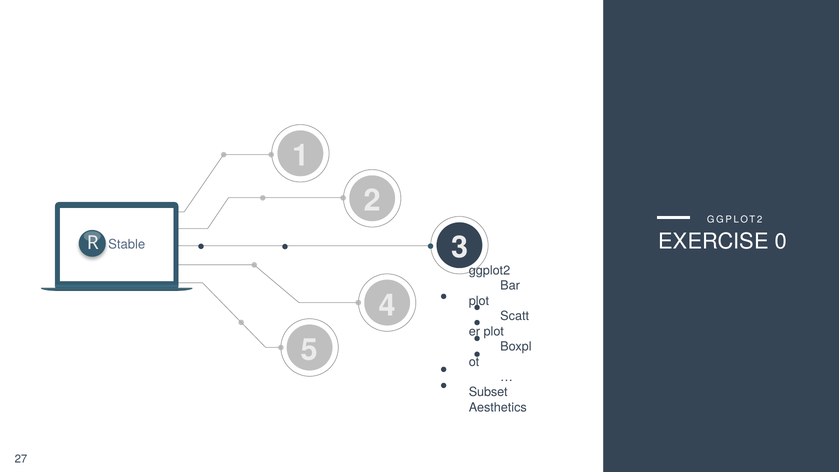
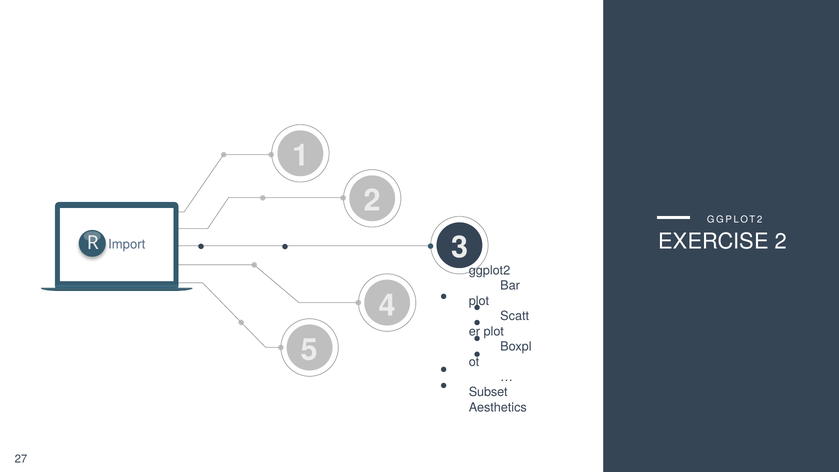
EXERCISE 0: 0 -> 2
Stable: Stable -> Import
